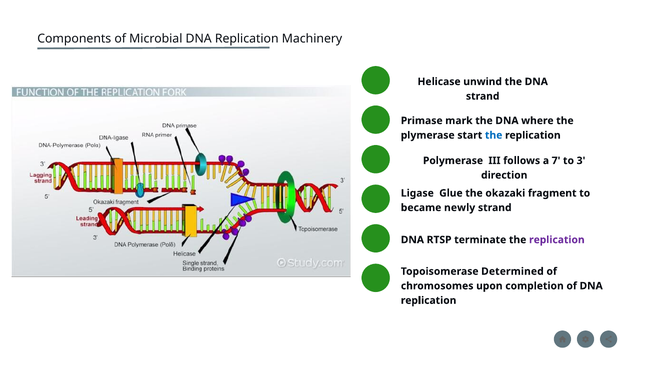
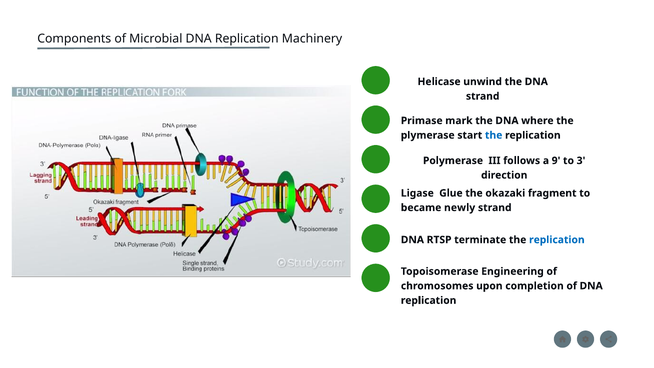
7: 7 -> 9
replication at (557, 240) colour: purple -> blue
Determined: Determined -> Engineering
